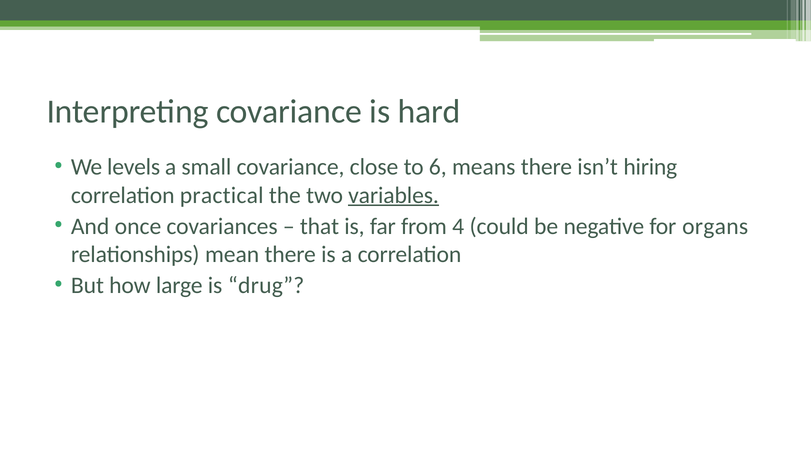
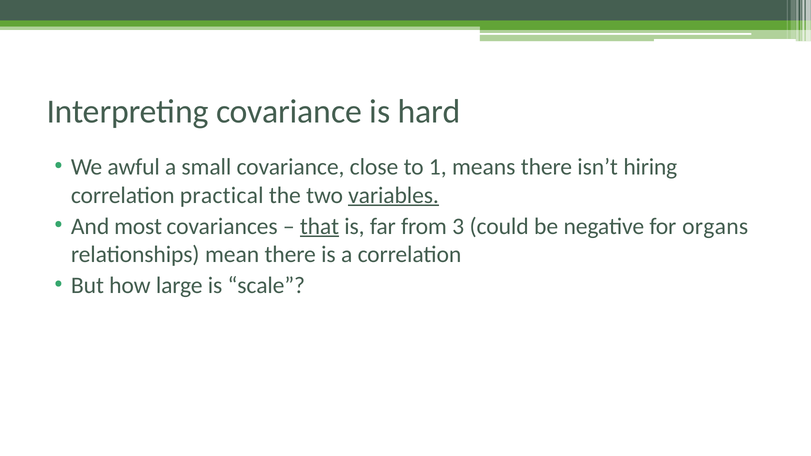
levels: levels -> awful
6: 6 -> 1
once: once -> most
that underline: none -> present
4: 4 -> 3
drug: drug -> scale
